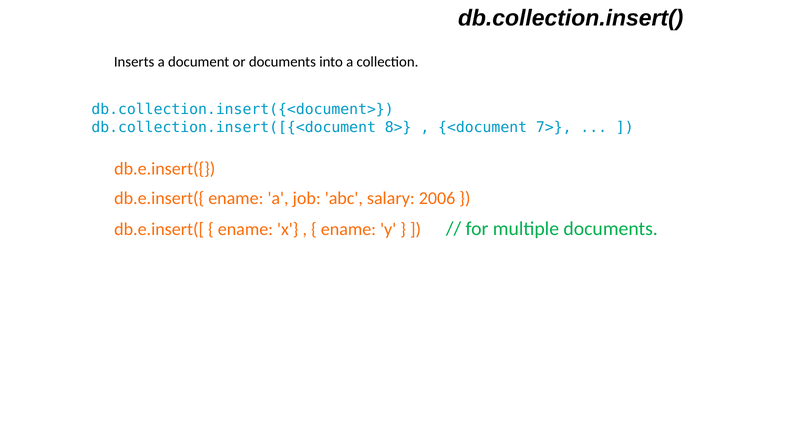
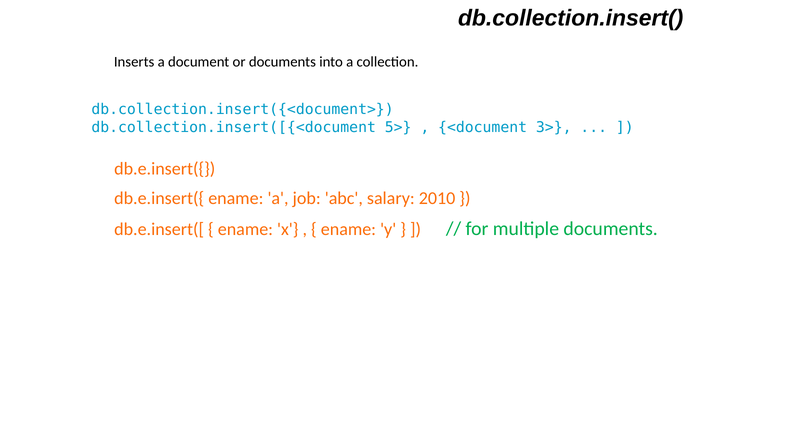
8>: 8> -> 5>
7>: 7> -> 3>
2006: 2006 -> 2010
